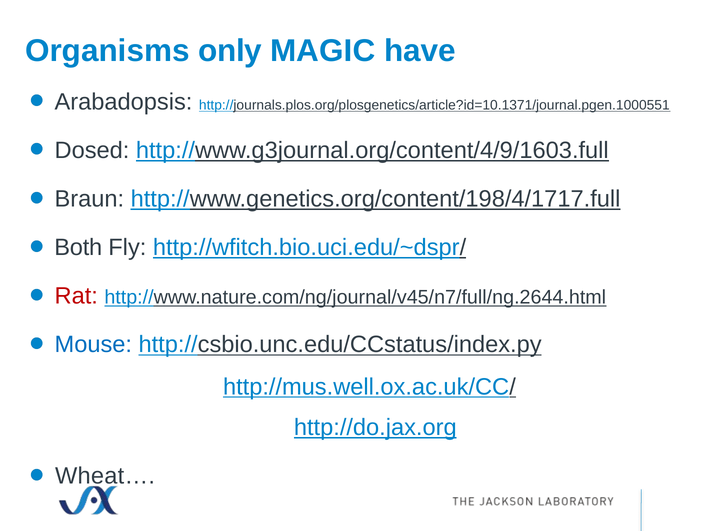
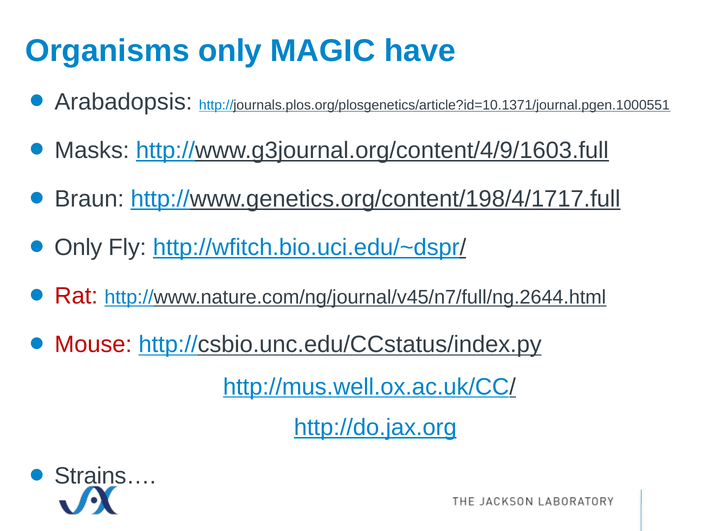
Dosed: Dosed -> Masks
Both at (78, 248): Both -> Only
Mouse colour: blue -> red
Wheat…: Wheat… -> Strains…
